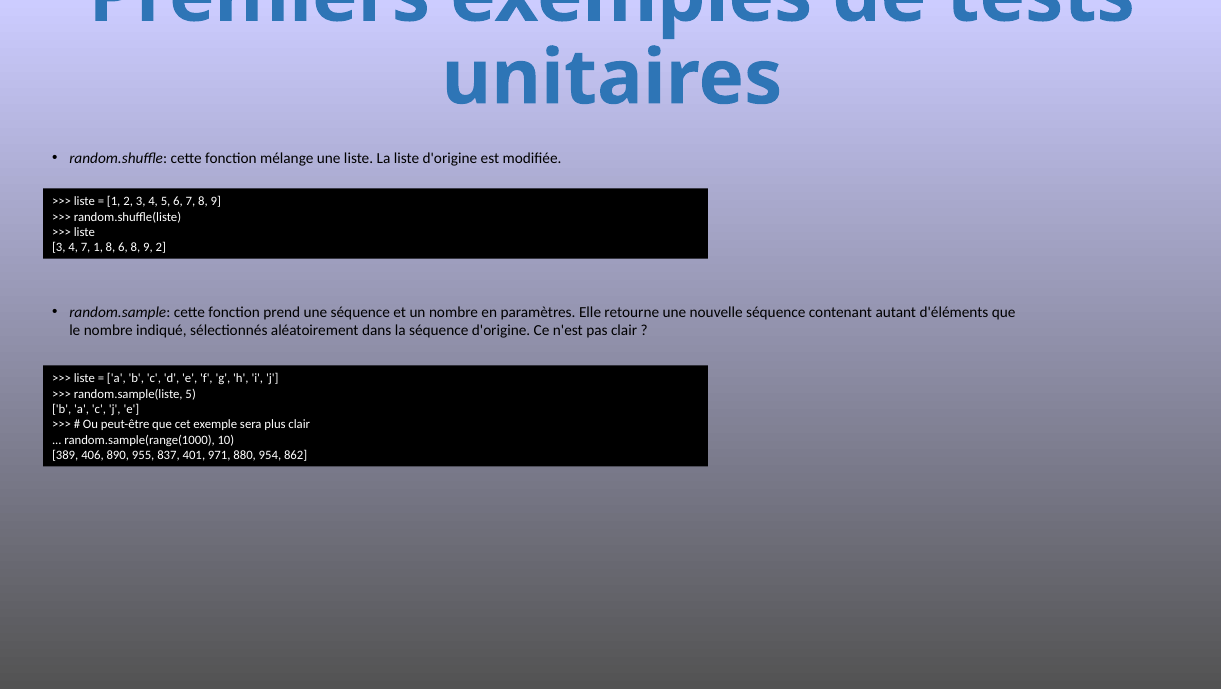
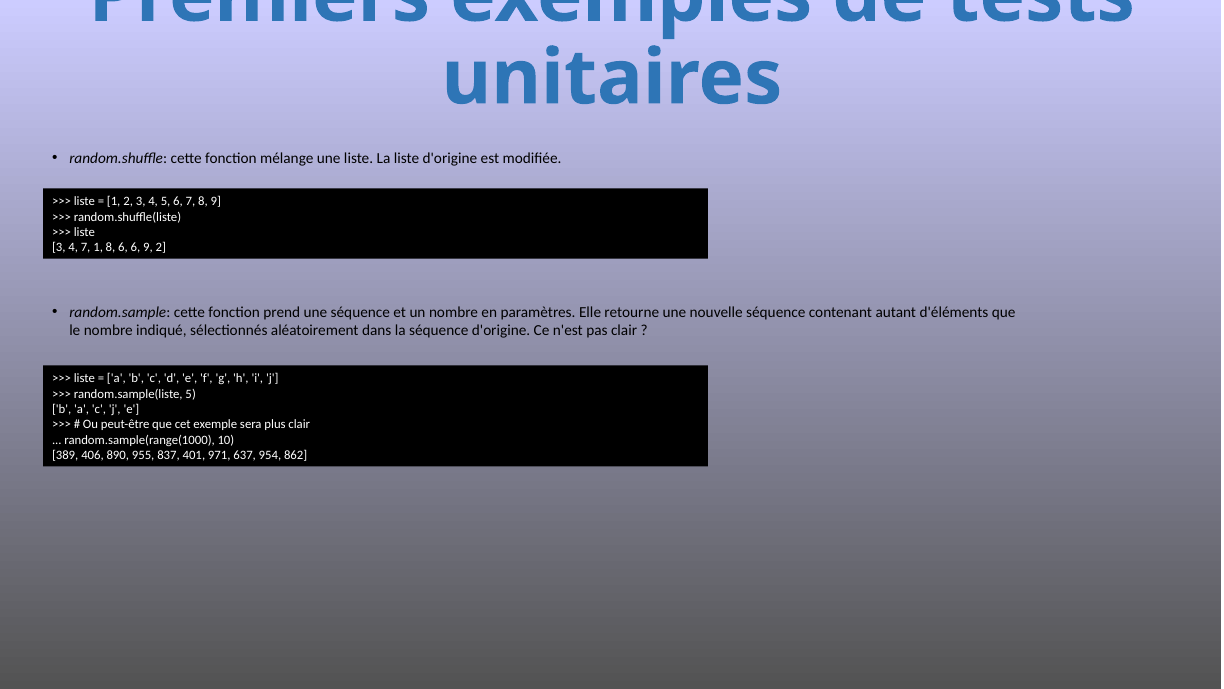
6 8: 8 -> 6
880: 880 -> 637
